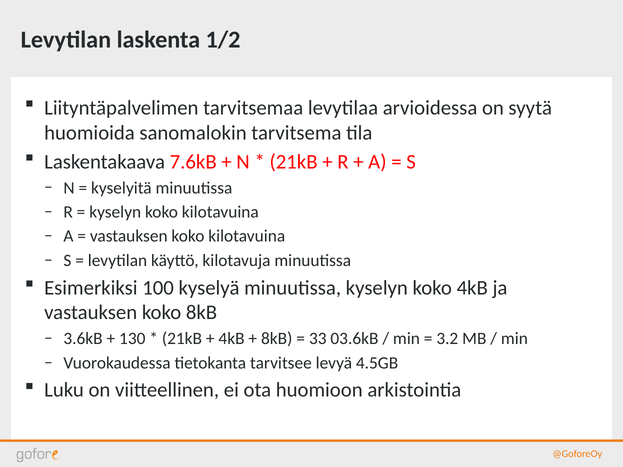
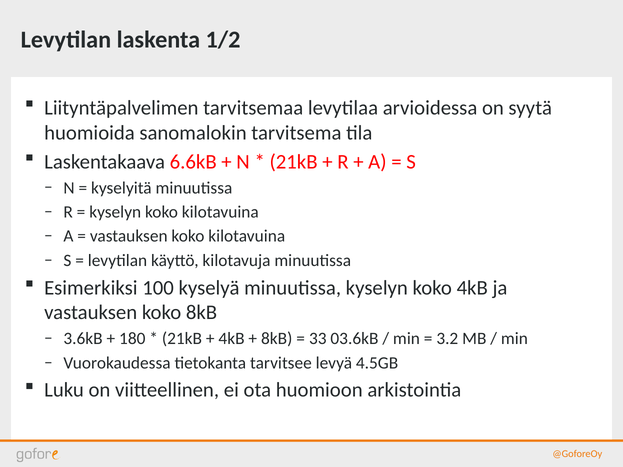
7.6kB: 7.6kB -> 6.6kB
130: 130 -> 180
